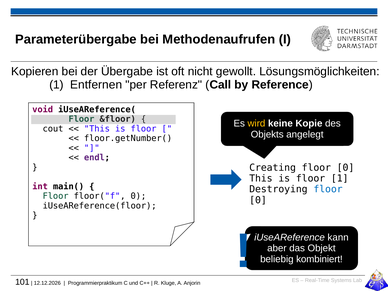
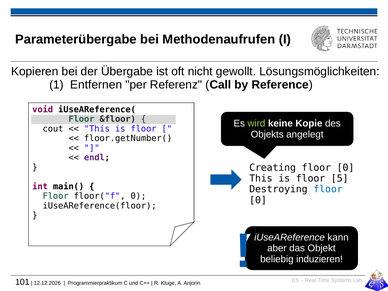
wird colour: yellow -> light green
floor 1: 1 -> 5
kombiniert: kombiniert -> induzieren
